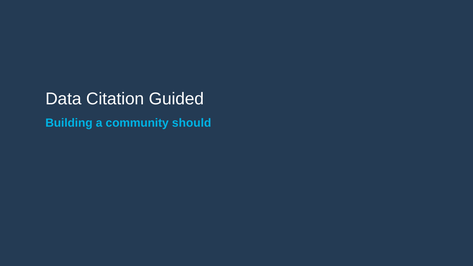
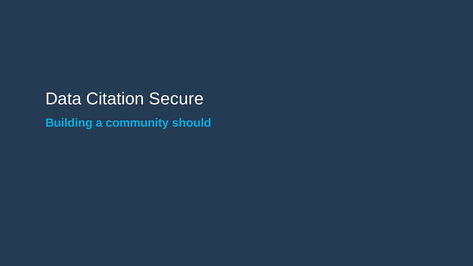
Guided: Guided -> Secure
